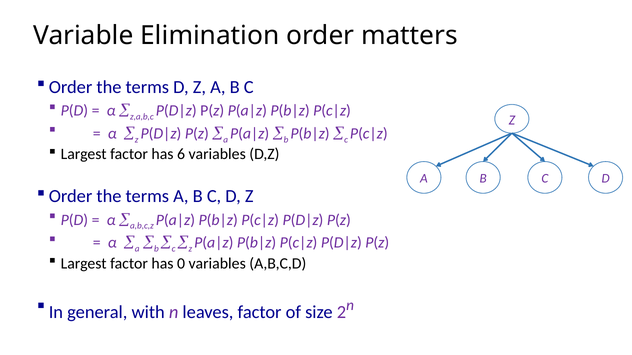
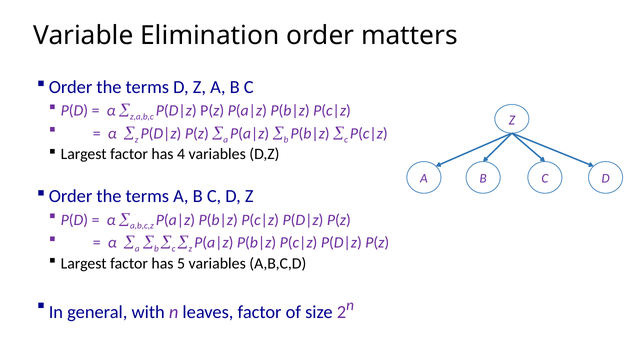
6: 6 -> 4
0: 0 -> 5
